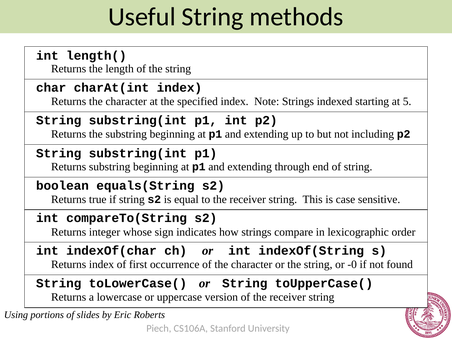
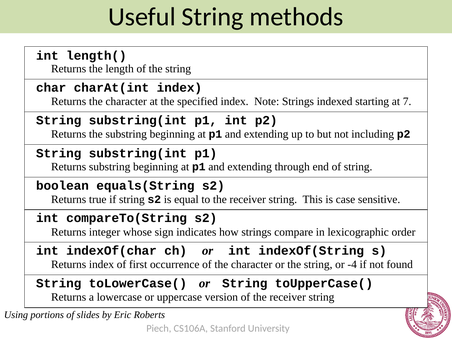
5: 5 -> 7
-0: -0 -> -4
